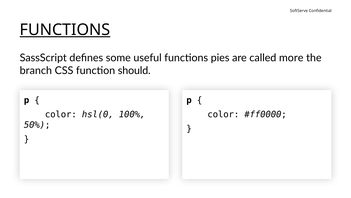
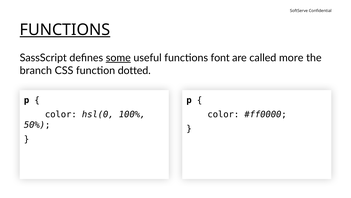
some underline: none -> present
pies: pies -> font
should: should -> dotted
